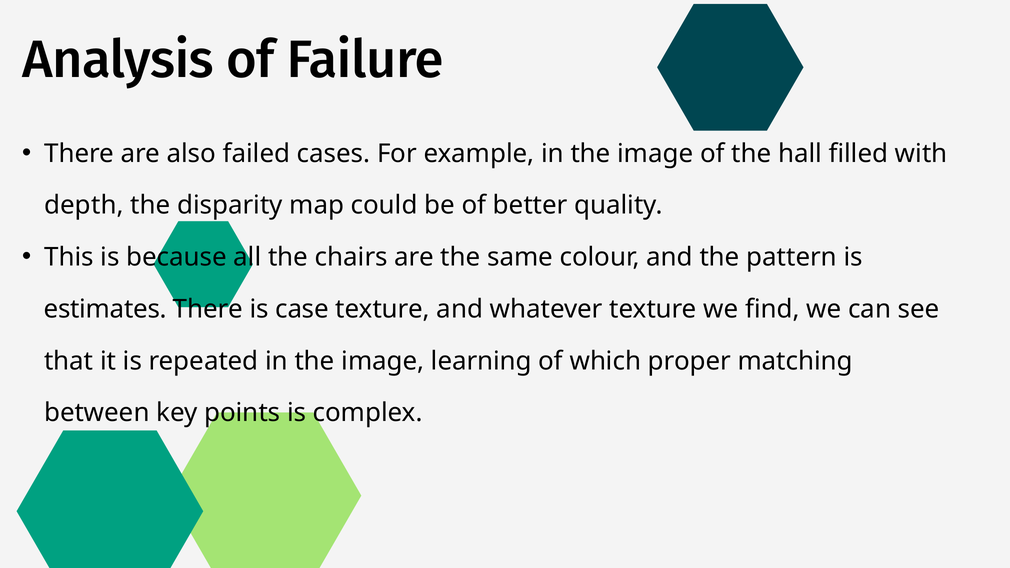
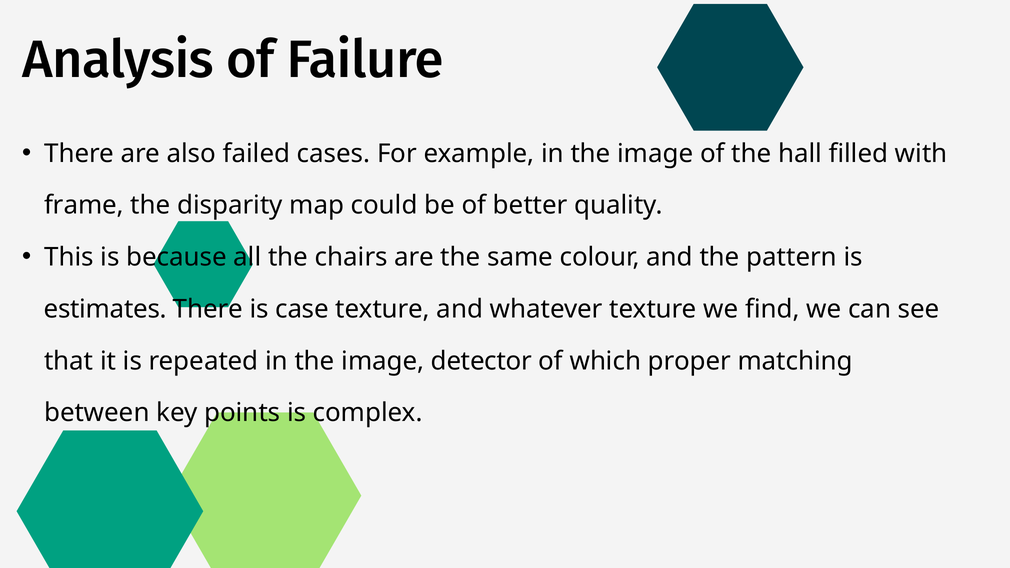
depth: depth -> frame
learning: learning -> detector
